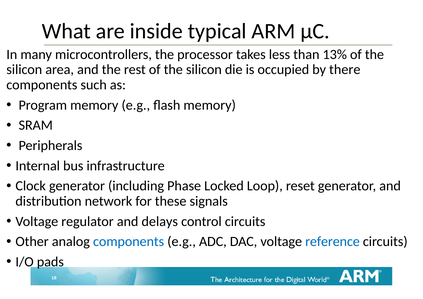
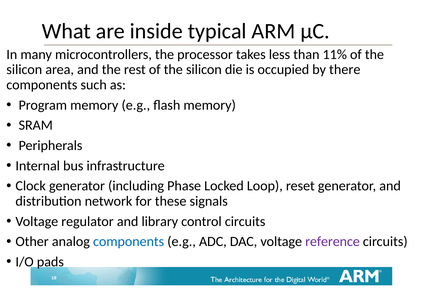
13%: 13% -> 11%
delays: delays -> library
reference colour: blue -> purple
